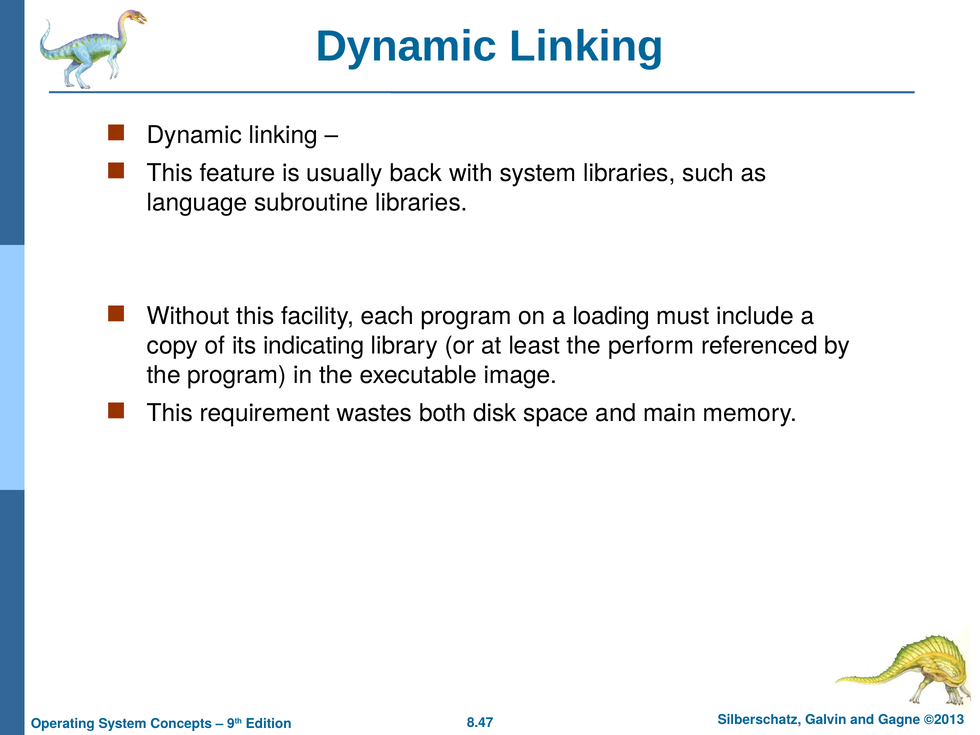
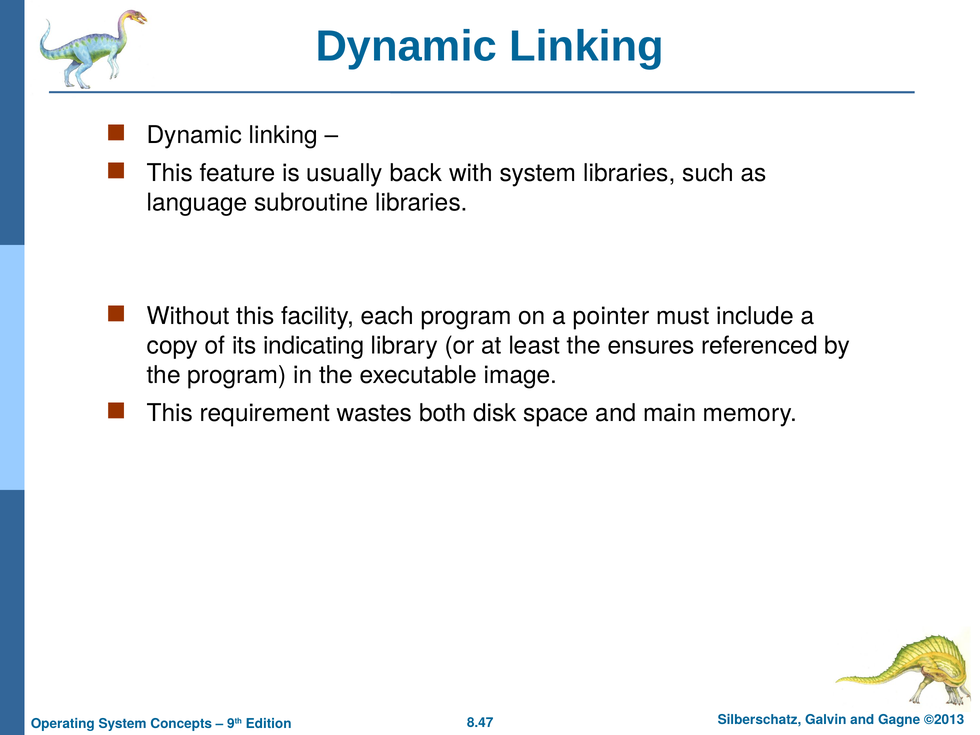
loading: loading -> pointer
perform: perform -> ensures
